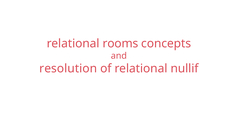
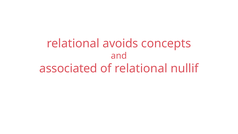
rooms: rooms -> avoids
resolution: resolution -> associated
